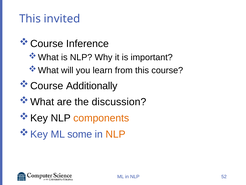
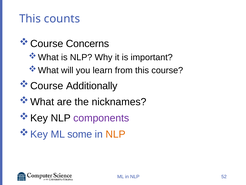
invited: invited -> counts
Inference: Inference -> Concerns
discussion: discussion -> nicknames
components colour: orange -> purple
